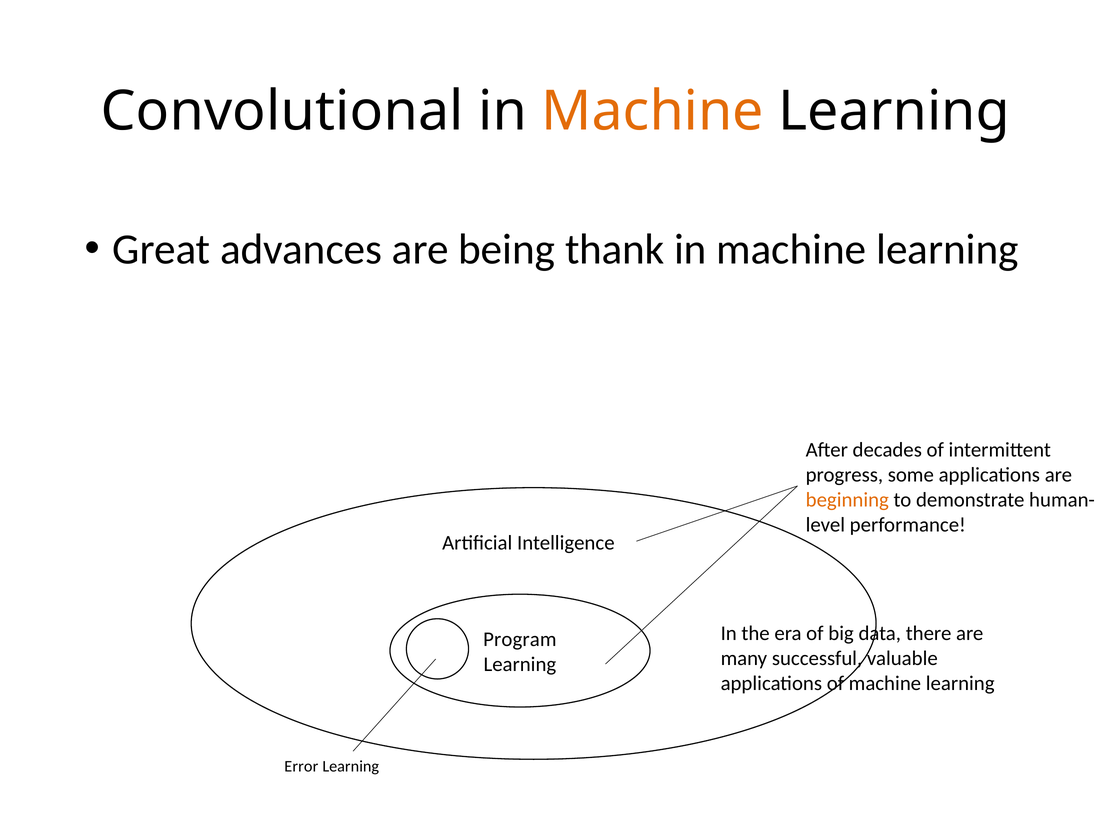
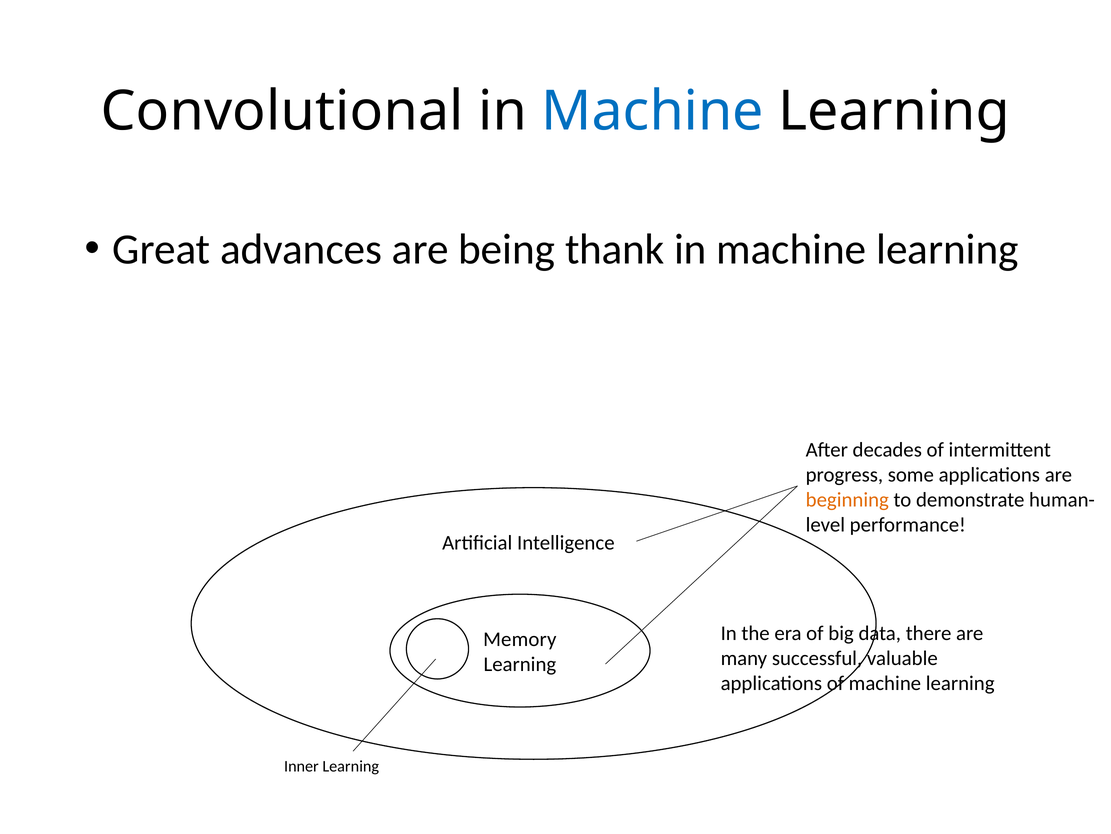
Machine at (653, 111) colour: orange -> blue
Program: Program -> Memory
Error: Error -> Inner
